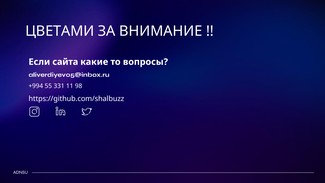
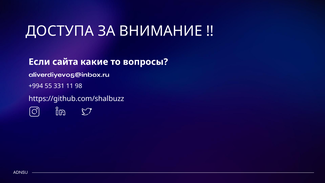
ЦВЕТАМИ: ЦВЕТАМИ -> ДОСТУПА
